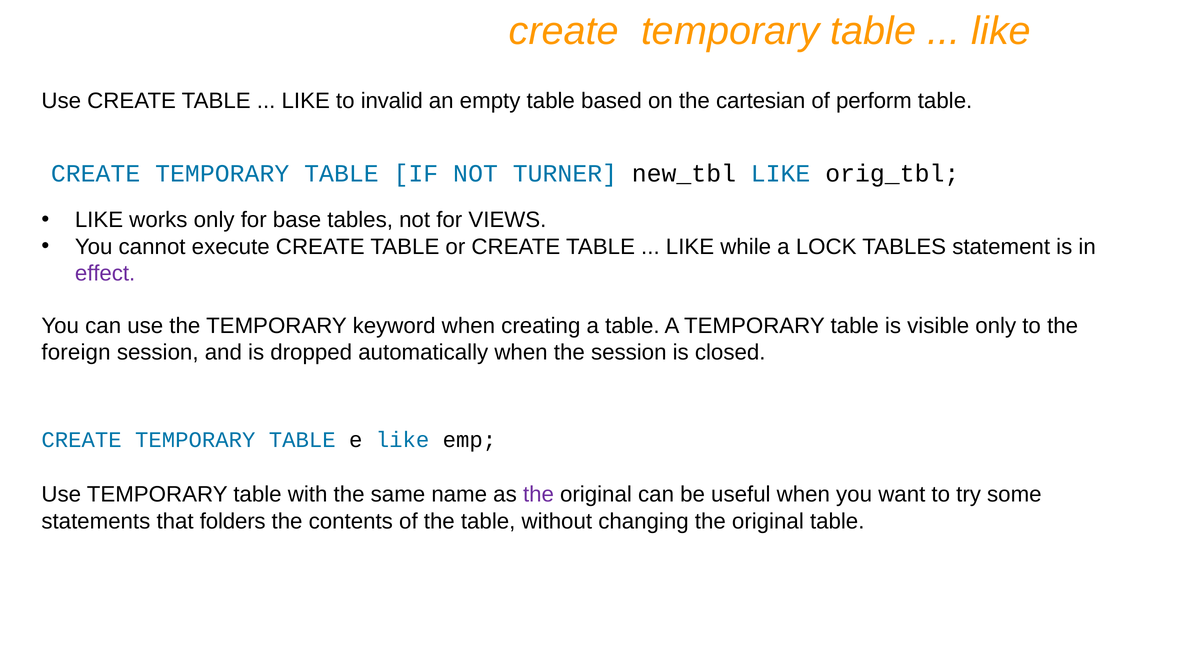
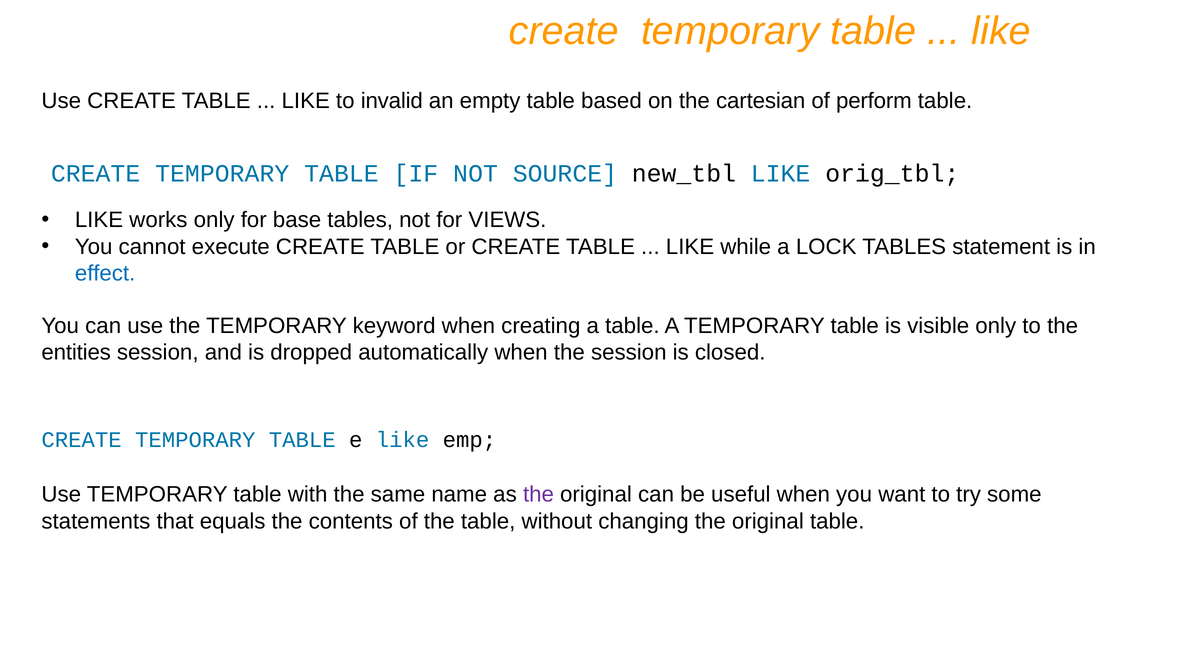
TURNER: TURNER -> SOURCE
effect colour: purple -> blue
foreign: foreign -> entities
folders: folders -> equals
